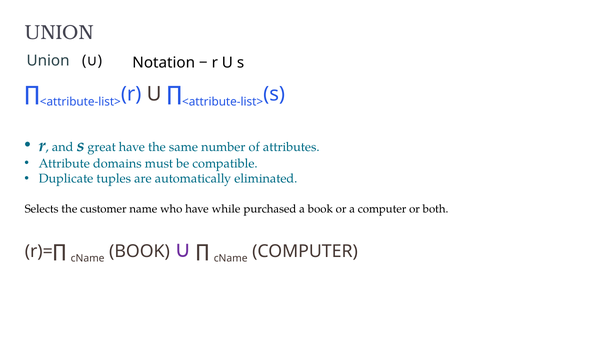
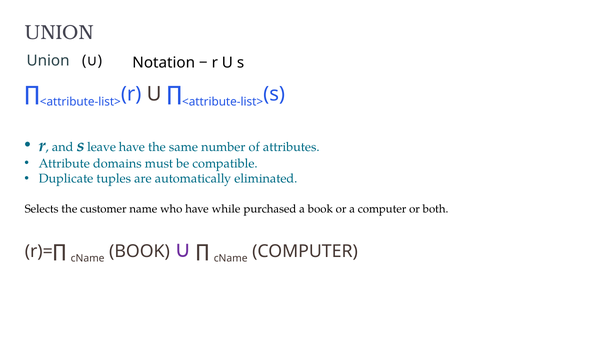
great: great -> leave
